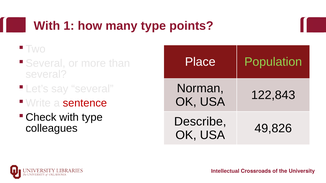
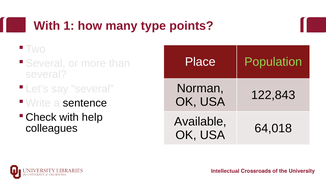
sentence colour: red -> black
with type: type -> help
Describe: Describe -> Available
49,826: 49,826 -> 64,018
